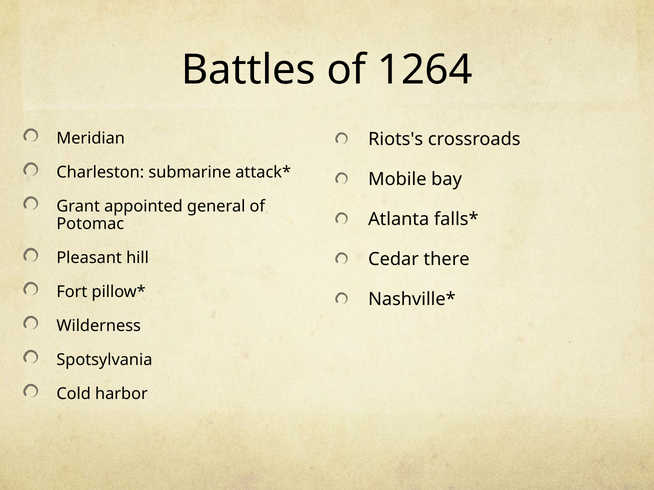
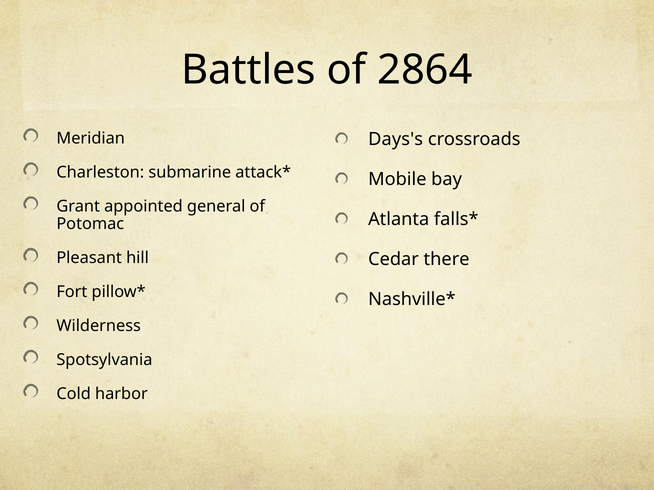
1264: 1264 -> 2864
Riots's: Riots's -> Days's
